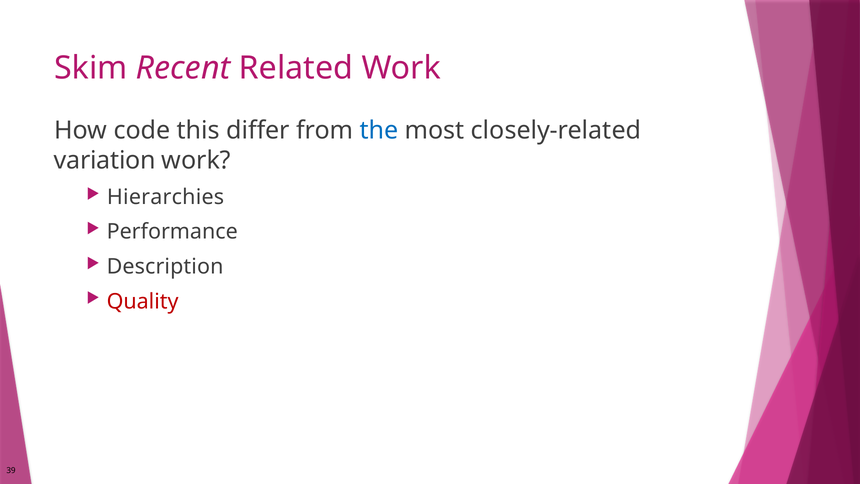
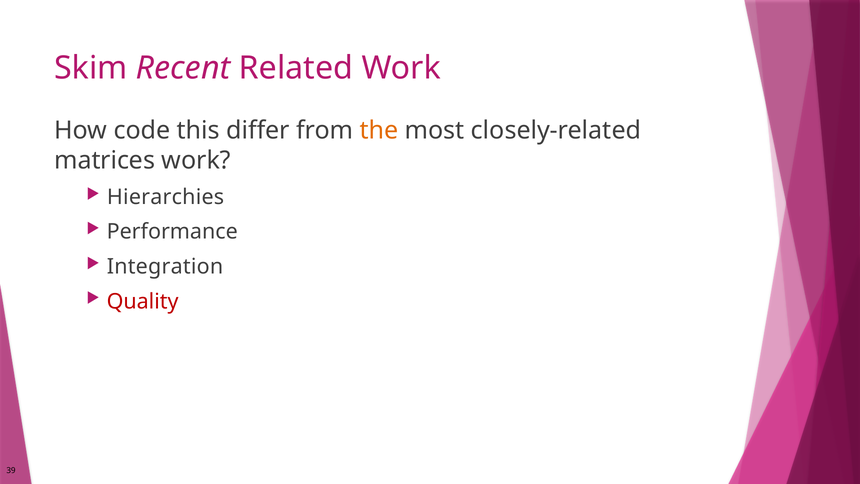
the colour: blue -> orange
variation: variation -> matrices
Description: Description -> Integration
